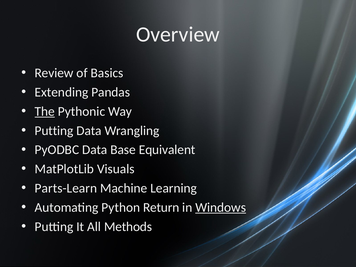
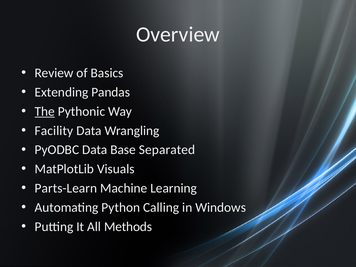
Putting at (54, 131): Putting -> Facility
Equivalent: Equivalent -> Separated
Return: Return -> Calling
Windows underline: present -> none
